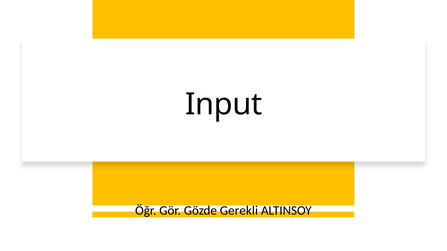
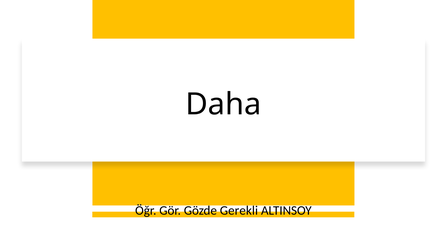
Input: Input -> Daha
